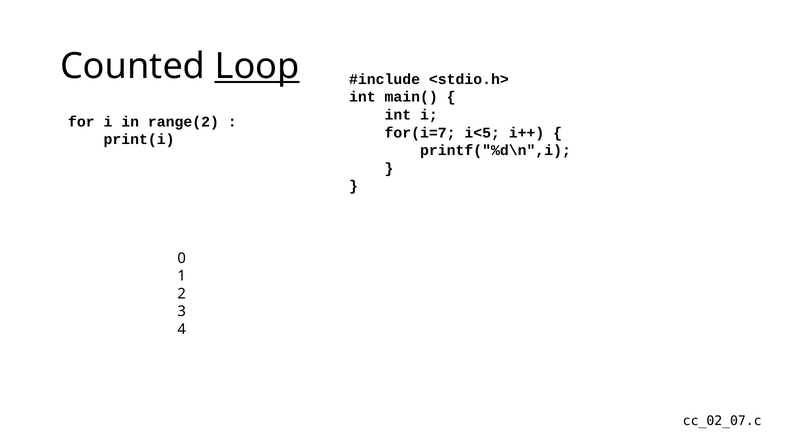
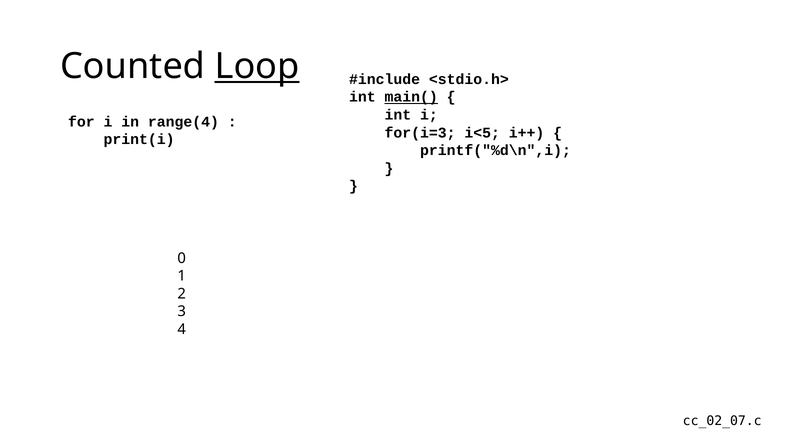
main( underline: none -> present
range(2: range(2 -> range(4
for(i=7: for(i=7 -> for(i=3
